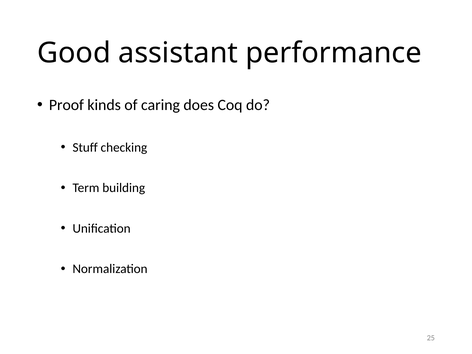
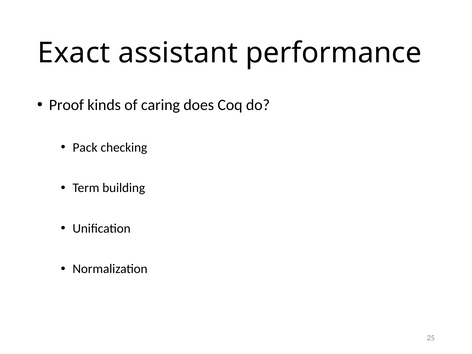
Good: Good -> Exact
Stuff: Stuff -> Pack
